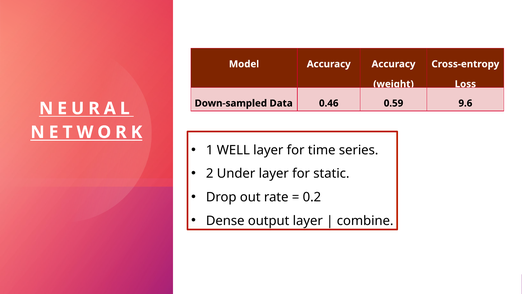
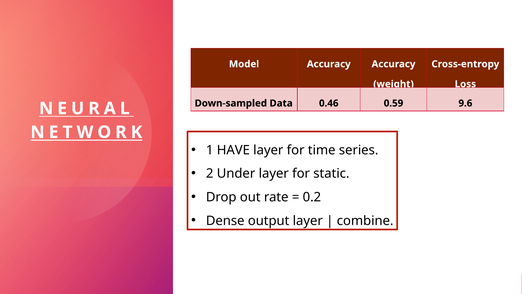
WELL: WELL -> HAVE
